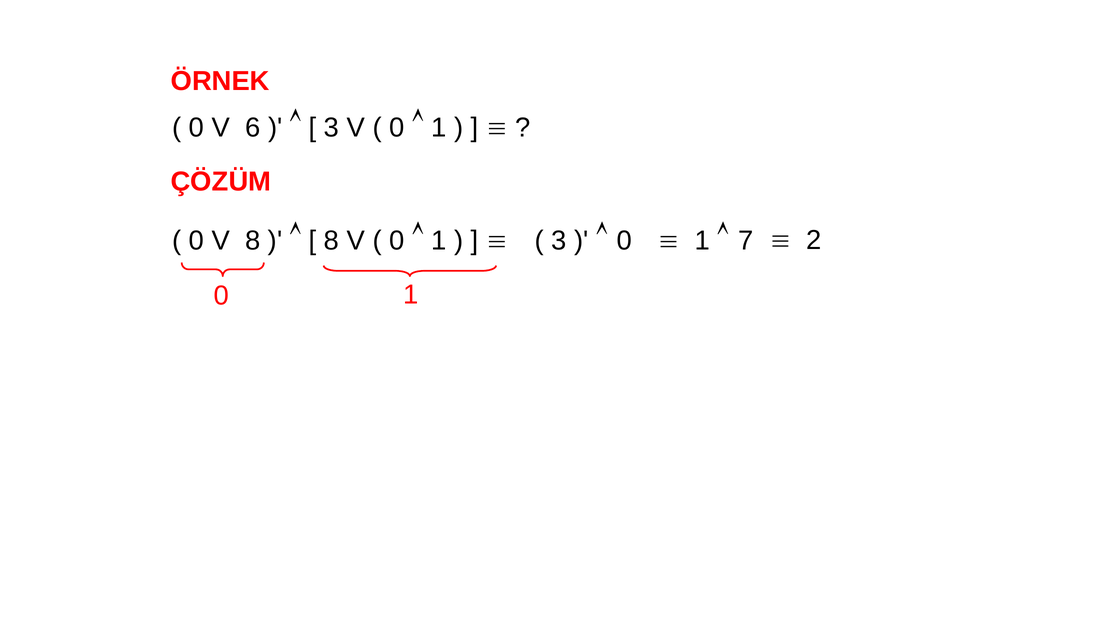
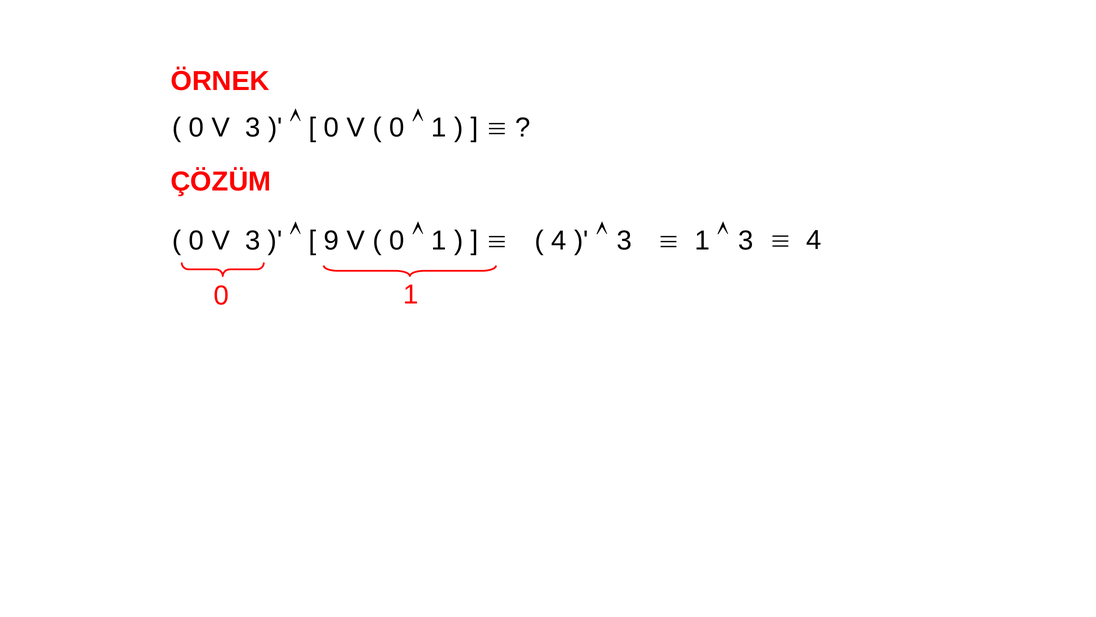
6 at (253, 128): 6 -> 3
3 at (332, 128): 3 -> 0
8 at (253, 240): 8 -> 3
8 at (332, 240): 8 -> 9
3 at (559, 240): 3 -> 4
0 at (624, 240): 0 -> 3
7 at (746, 240): 7 -> 3
2 at (814, 240): 2 -> 4
